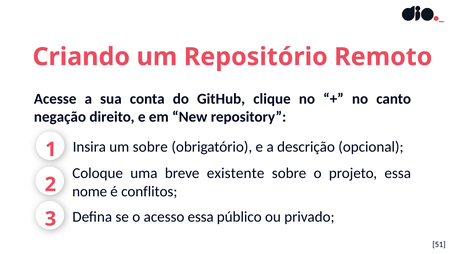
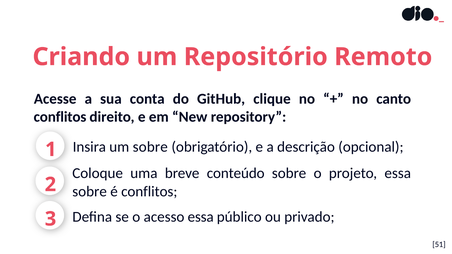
negação at (60, 117): negação -> conflitos
existente: existente -> conteúdo
nome at (90, 192): nome -> sobre
